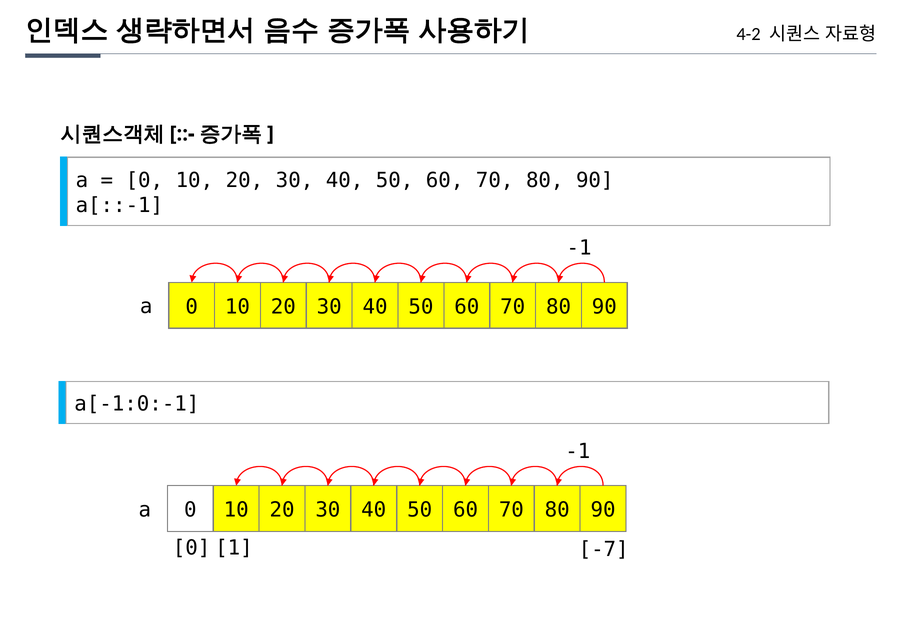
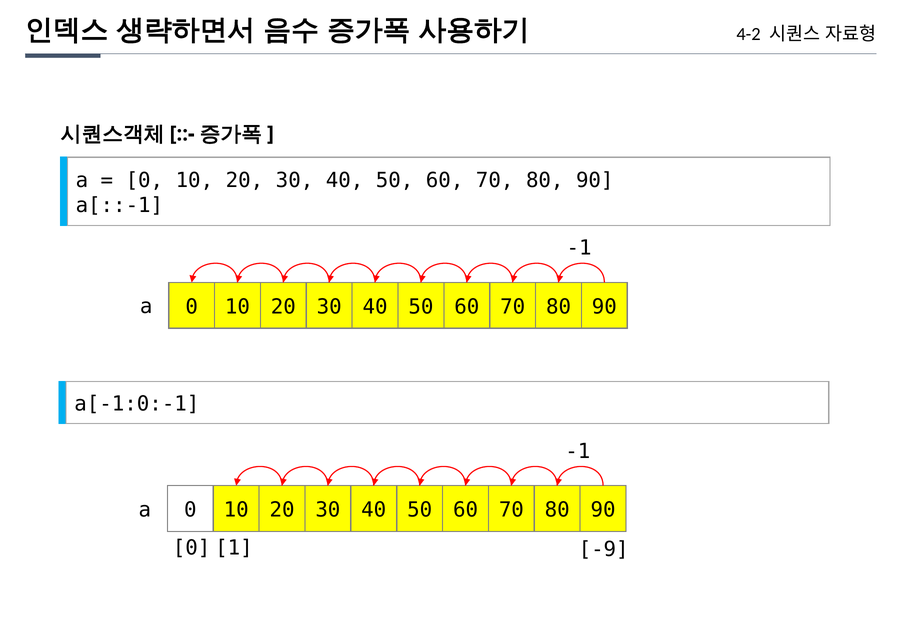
-7: -7 -> -9
